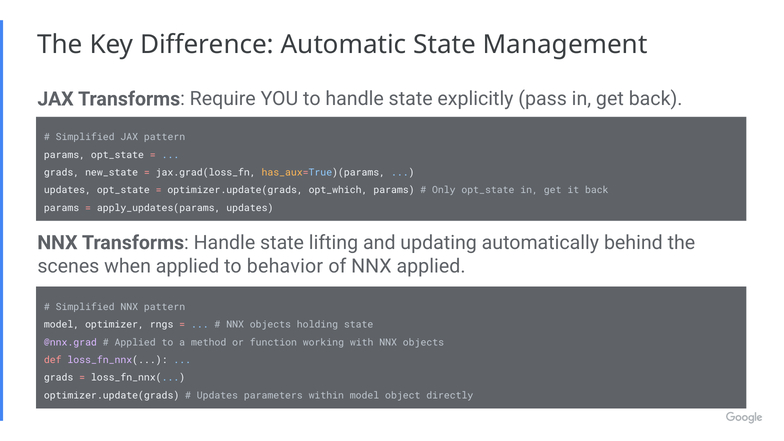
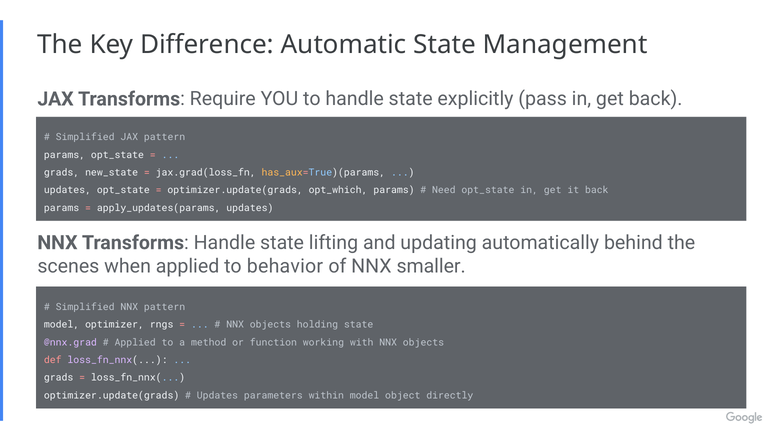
Only: Only -> Need
NNX applied: applied -> smaller
